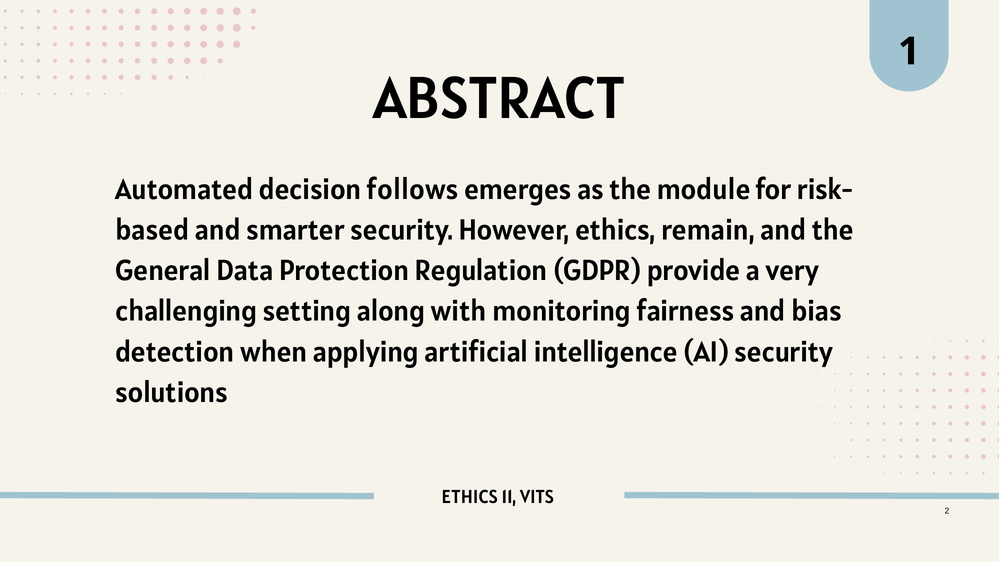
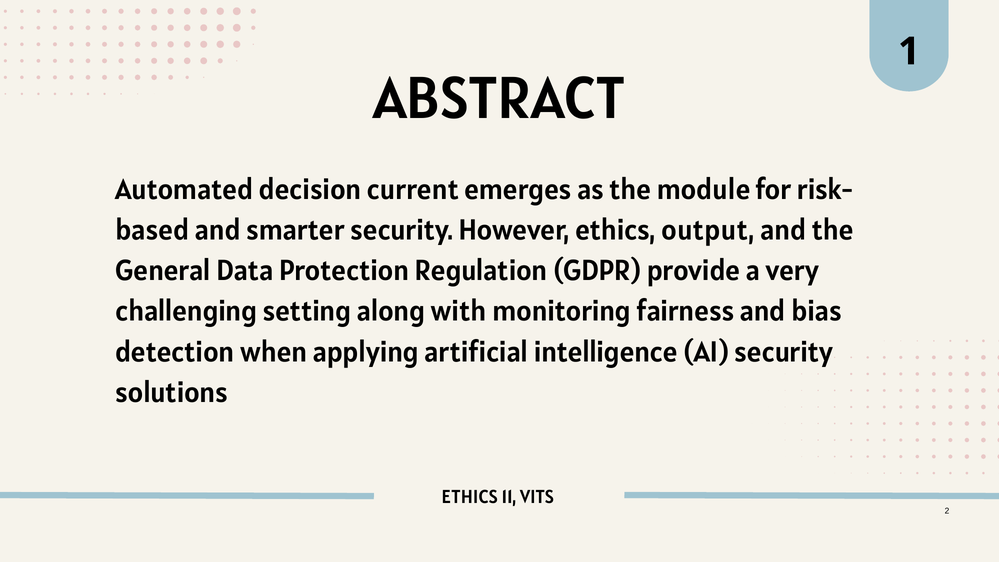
follows: follows -> current
remain: remain -> output
